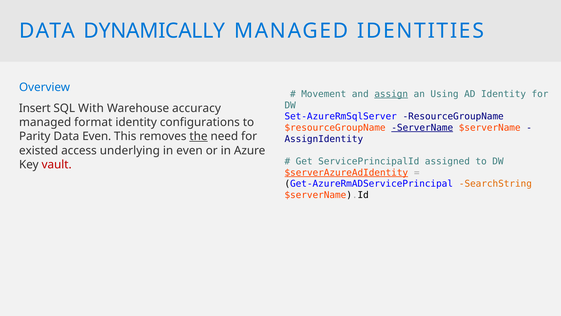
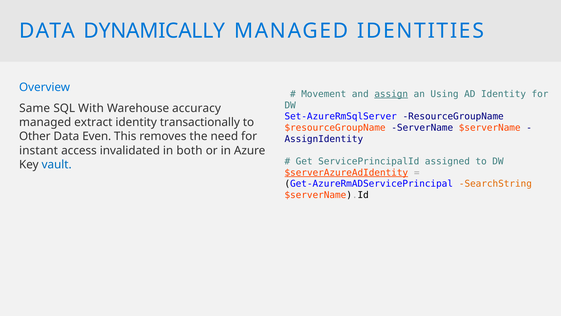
Insert: Insert -> Same
format: format -> extract
configurations: configurations -> transactionally
ServerName underline: present -> none
Parity: Parity -> Other
the underline: present -> none
existed: existed -> instant
underlying: underlying -> invalidated
in even: even -> both
vault colour: red -> blue
